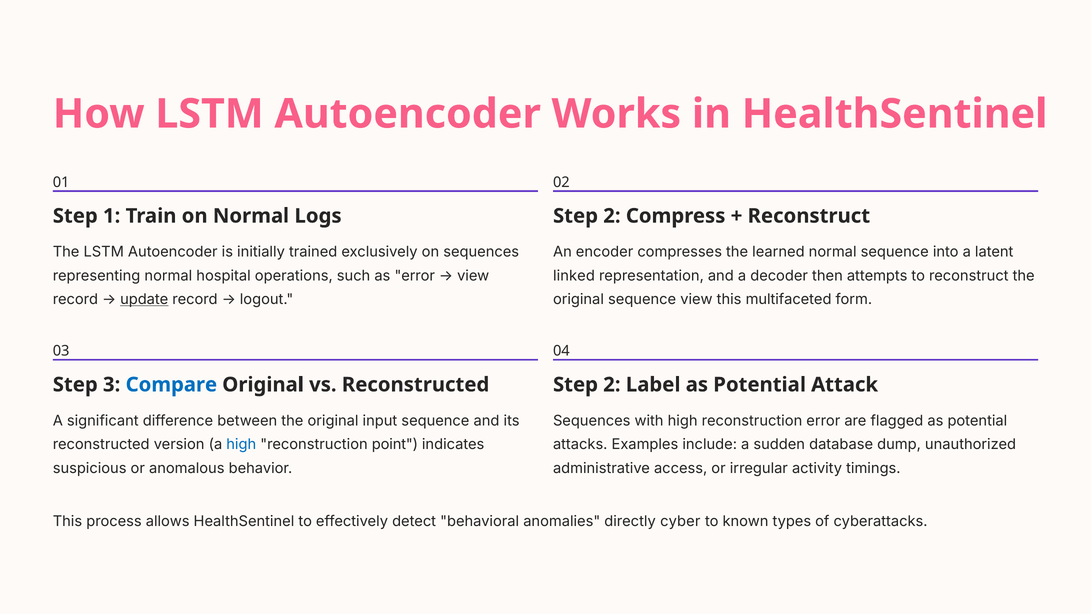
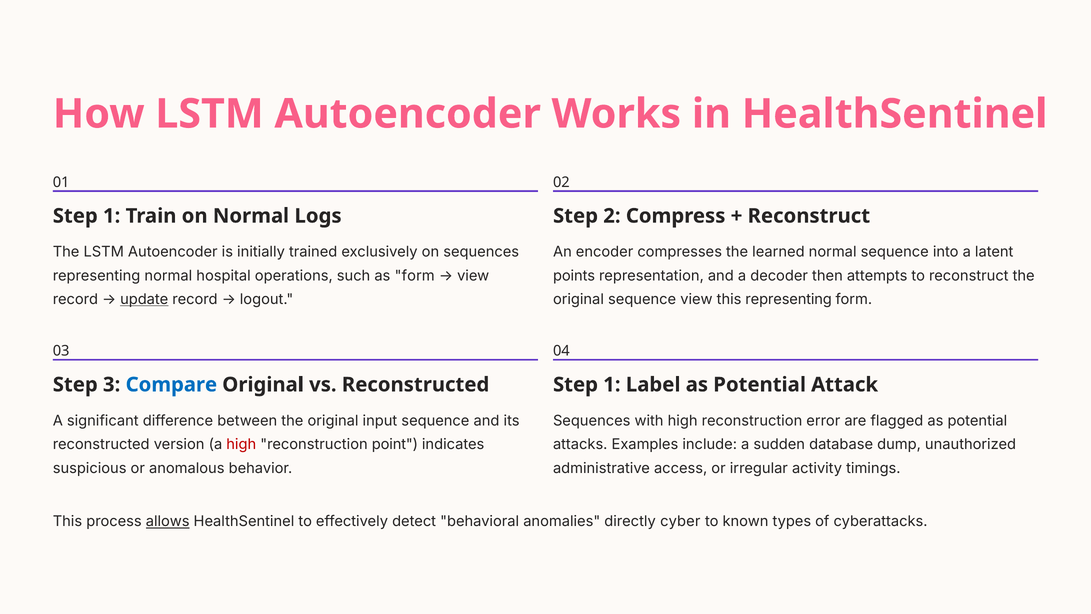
as error: error -> form
linked: linked -> points
this multifaceted: multifaceted -> representing
2 at (612, 384): 2 -> 1
high at (241, 444) colour: blue -> red
allows underline: none -> present
